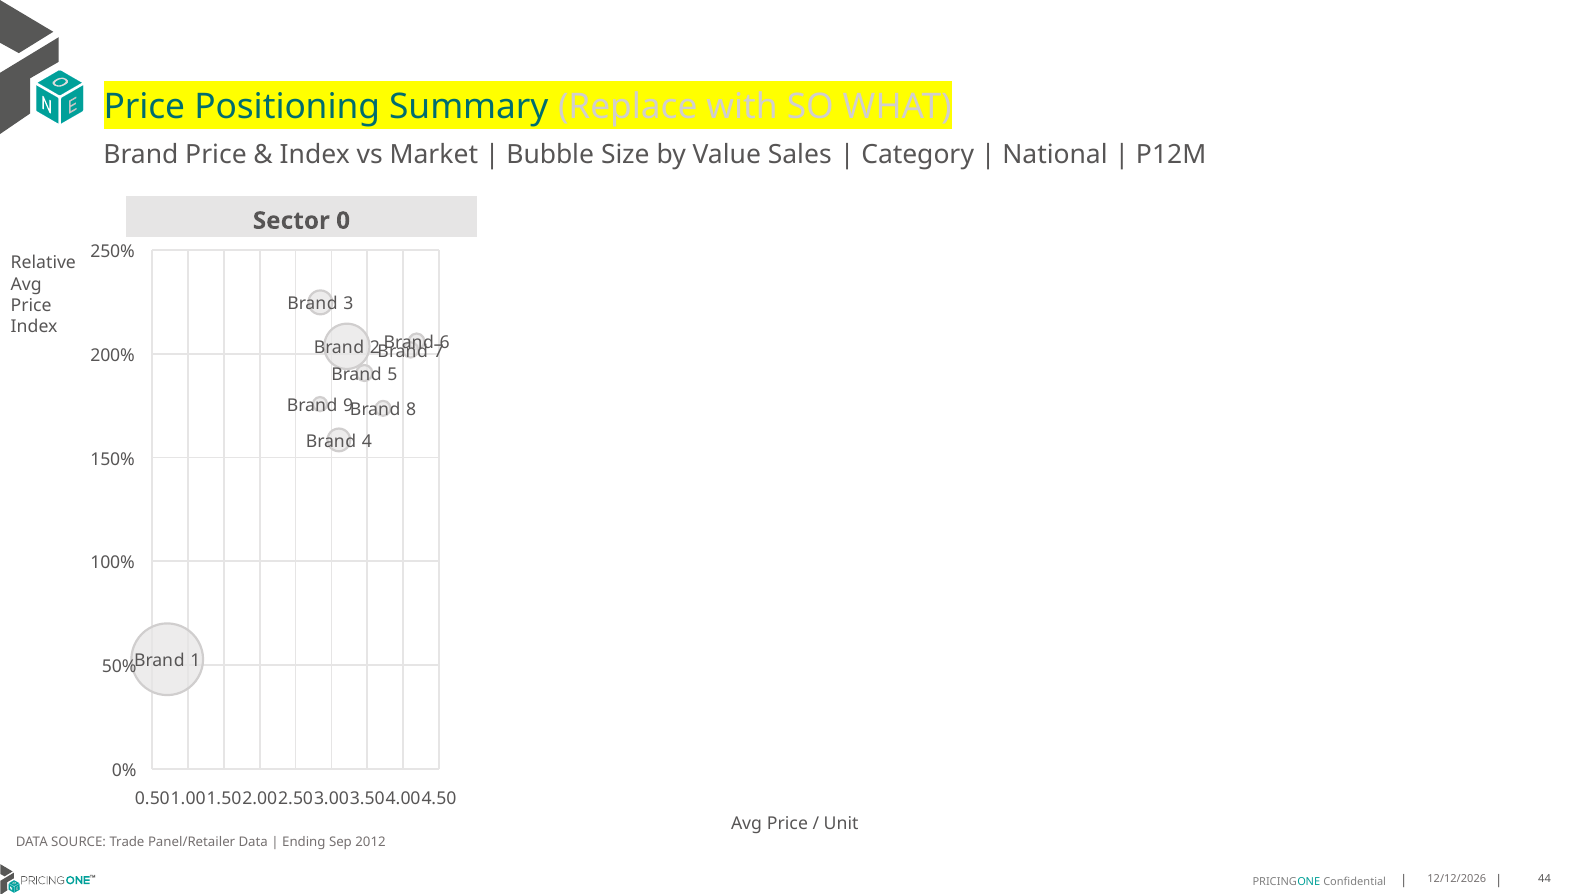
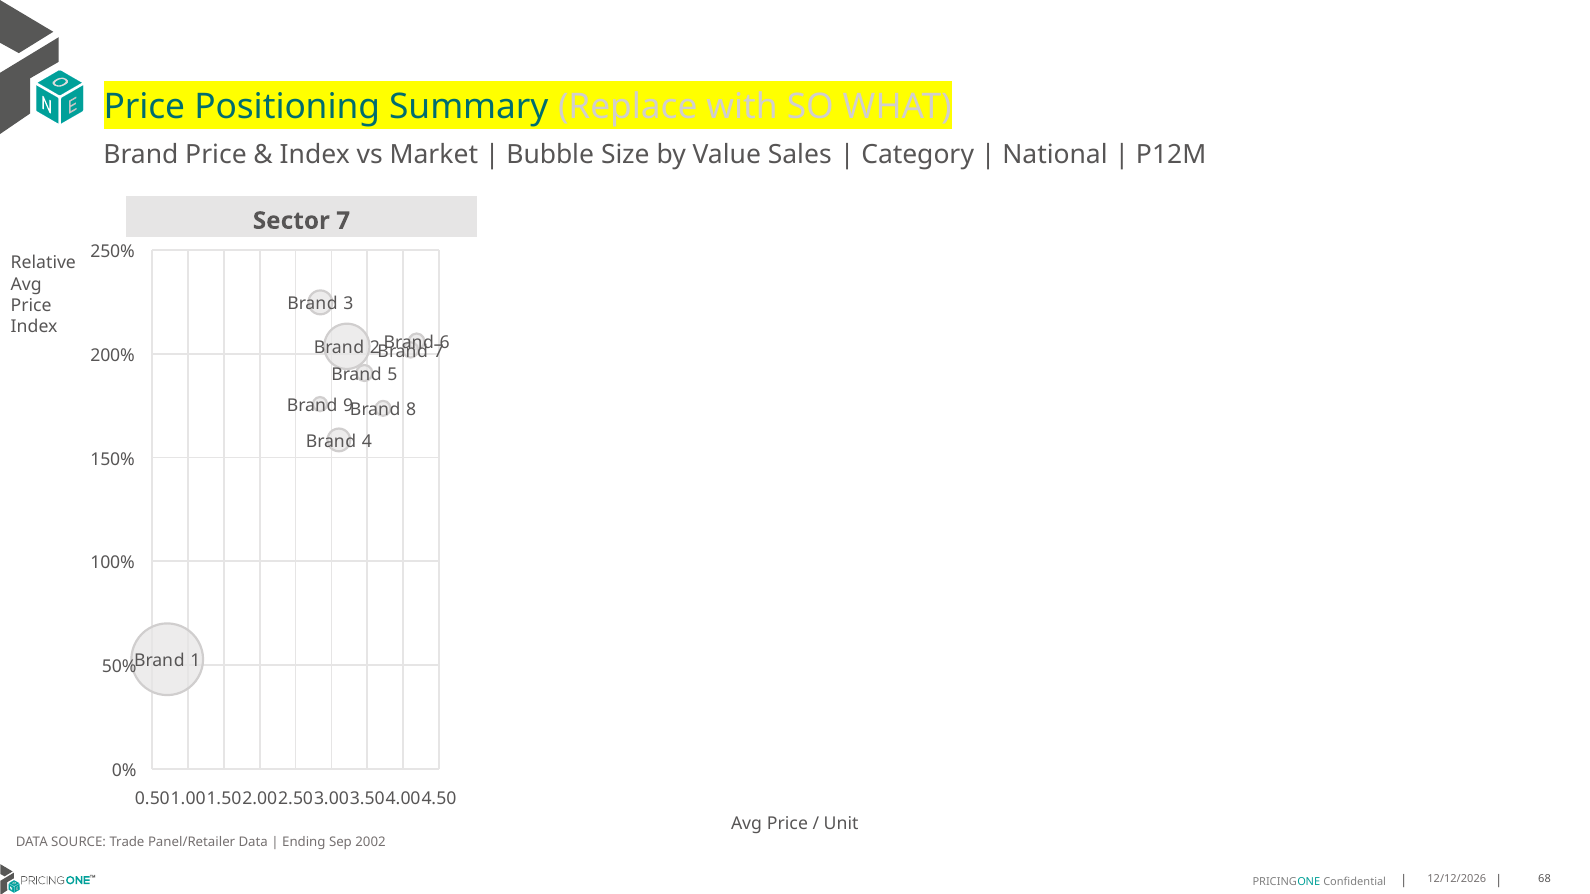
Sector 0: 0 -> 7
2012: 2012 -> 2002
44: 44 -> 68
